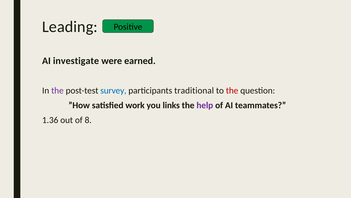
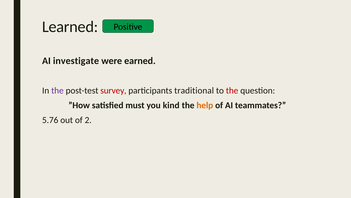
Leading: Leading -> Learned
survey colour: blue -> red
work: work -> must
links: links -> kind
help colour: purple -> orange
1.36: 1.36 -> 5.76
8: 8 -> 2
